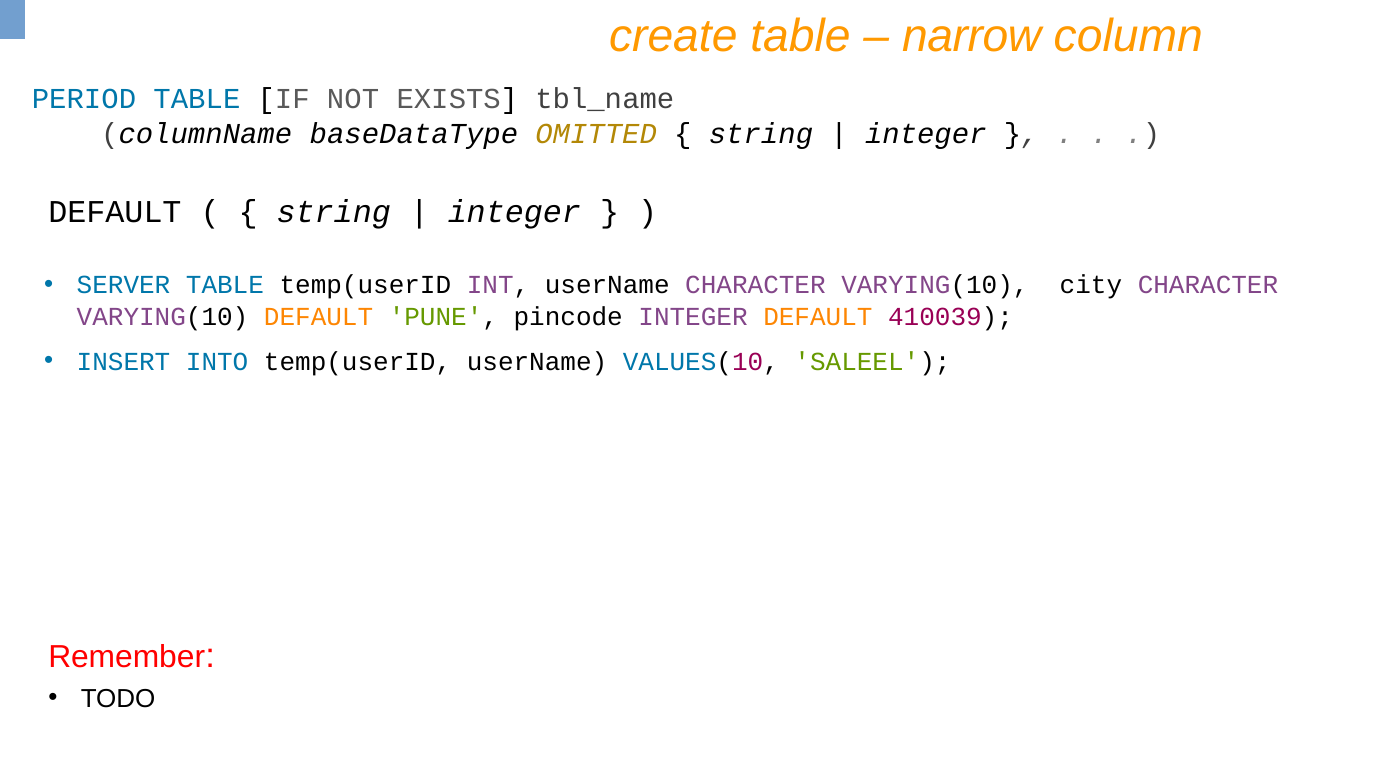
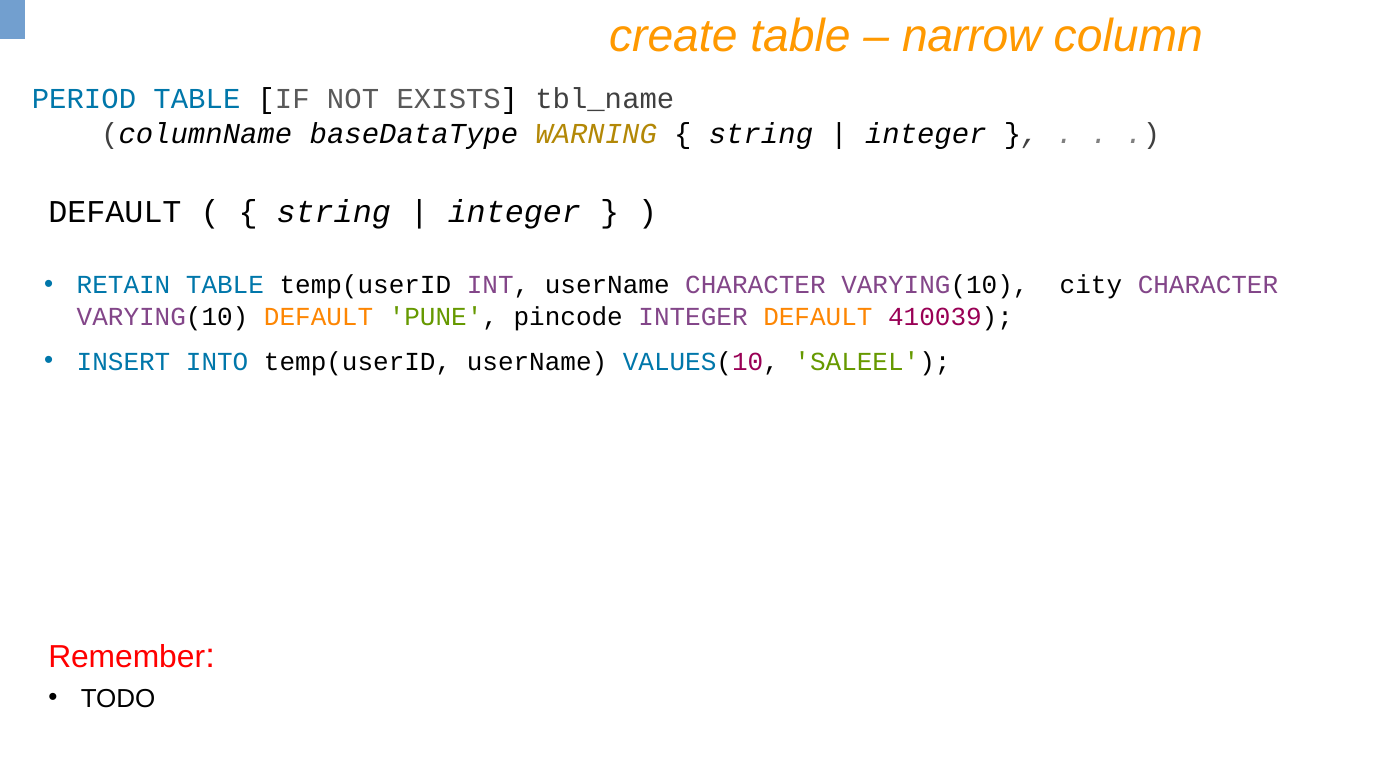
OMITTED: OMITTED -> WARNING
SERVER: SERVER -> RETAIN
